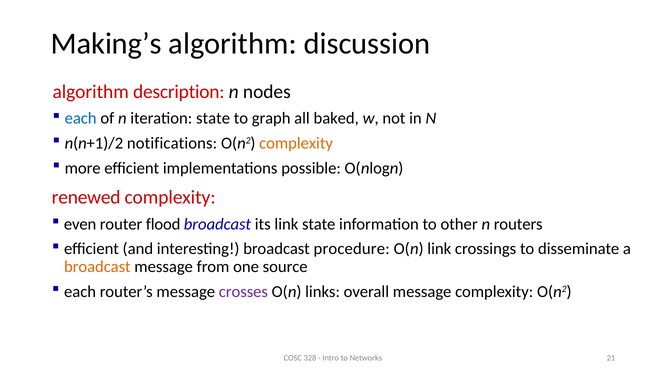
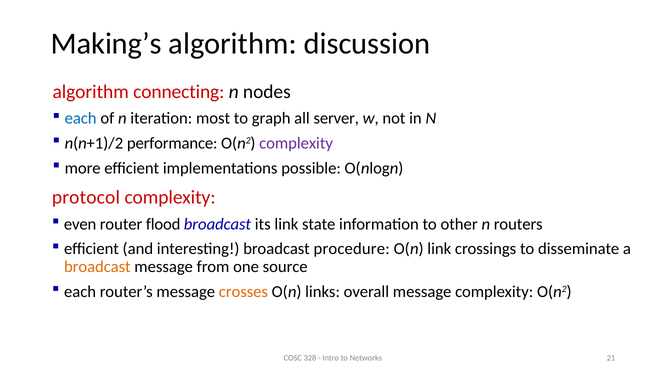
description: description -> connecting
iteration state: state -> most
baked: baked -> server
notifications: notifications -> performance
complexity at (296, 143) colour: orange -> purple
renewed: renewed -> protocol
crosses colour: purple -> orange
